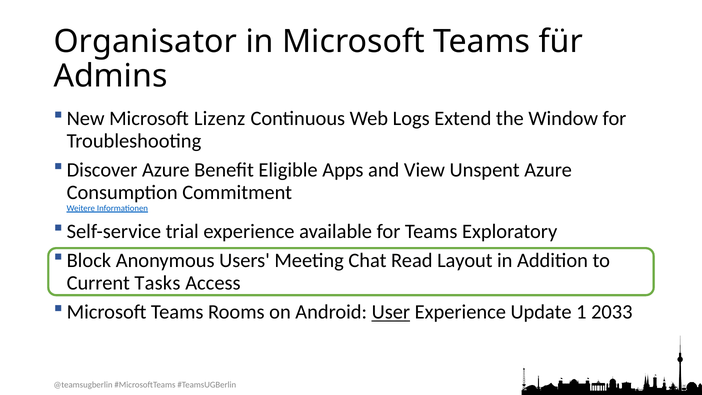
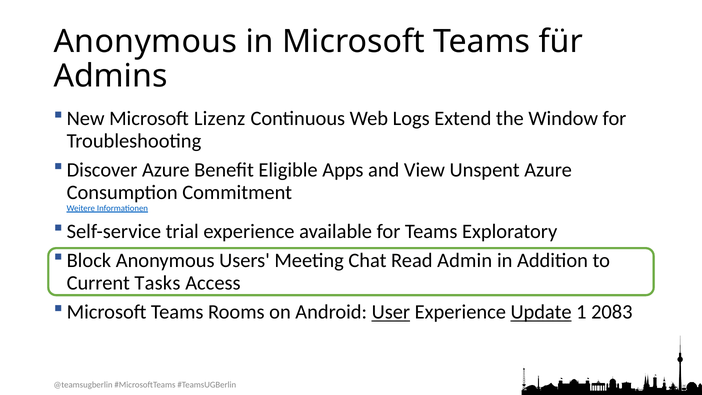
Organisator at (145, 42): Organisator -> Anonymous
Layout: Layout -> Admin
Update underline: none -> present
2033: 2033 -> 2083
